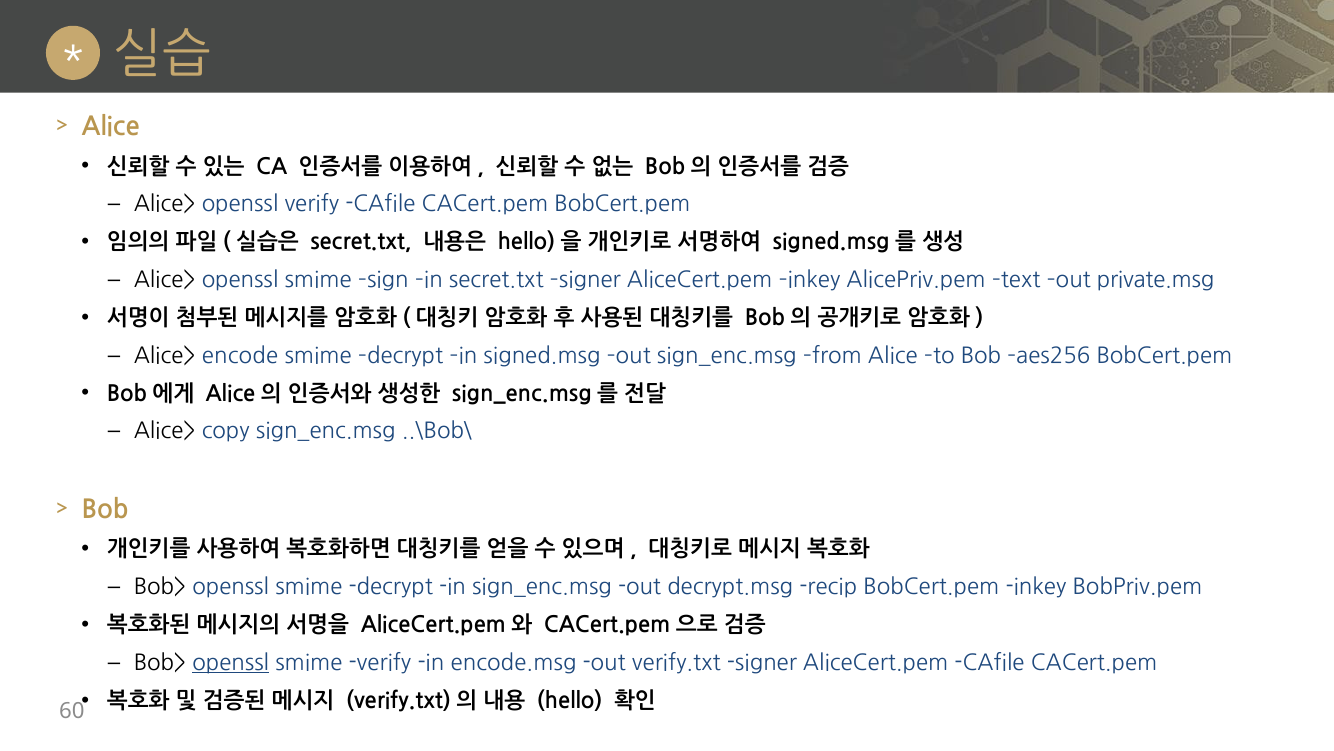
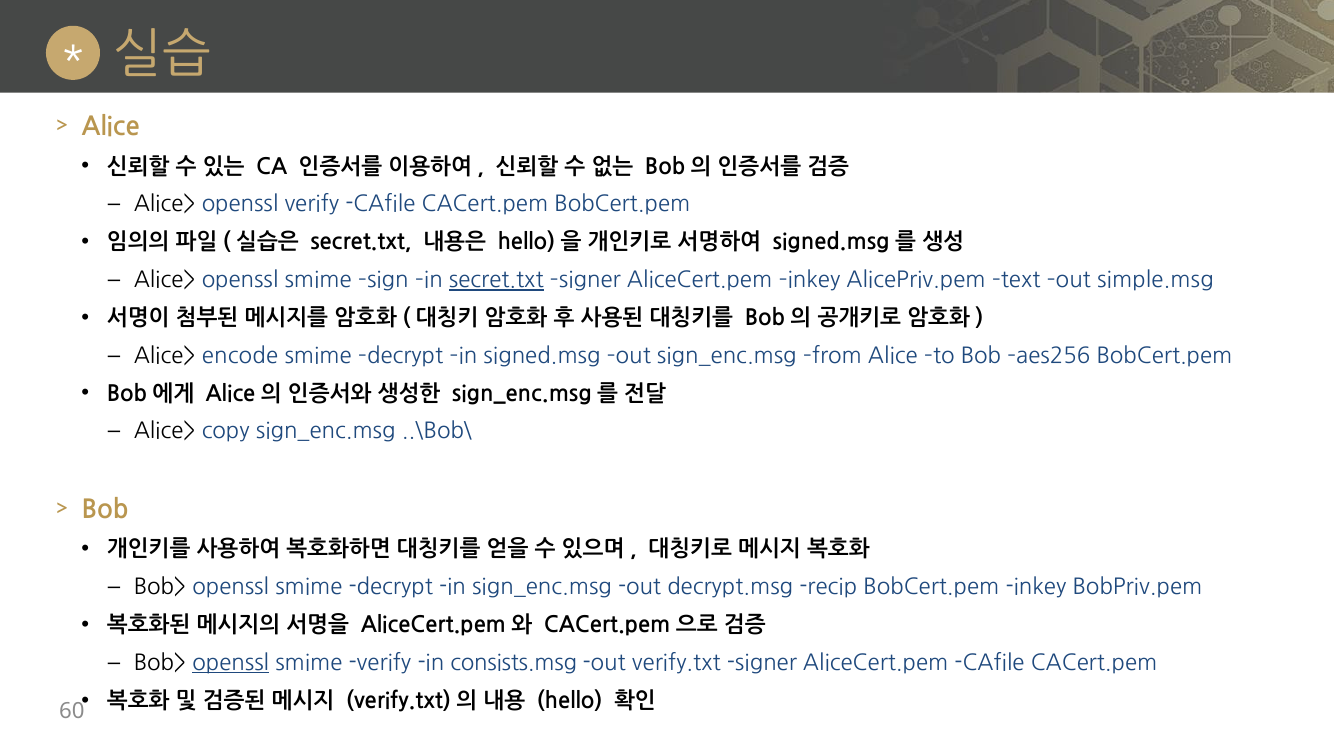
secret.txt at (496, 280) underline: none -> present
private.msg: private.msg -> simple.msg
encode.msg: encode.msg -> consists.msg
